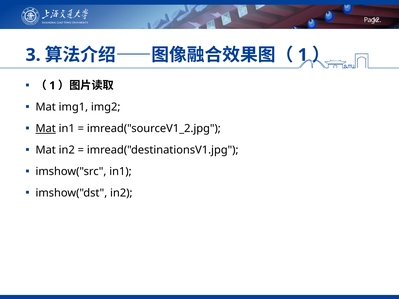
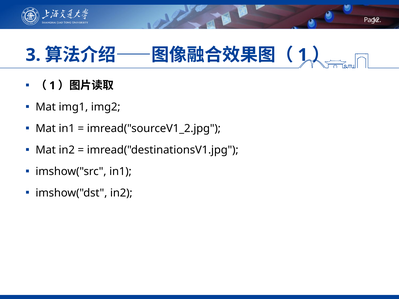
Mat at (46, 129) underline: present -> none
